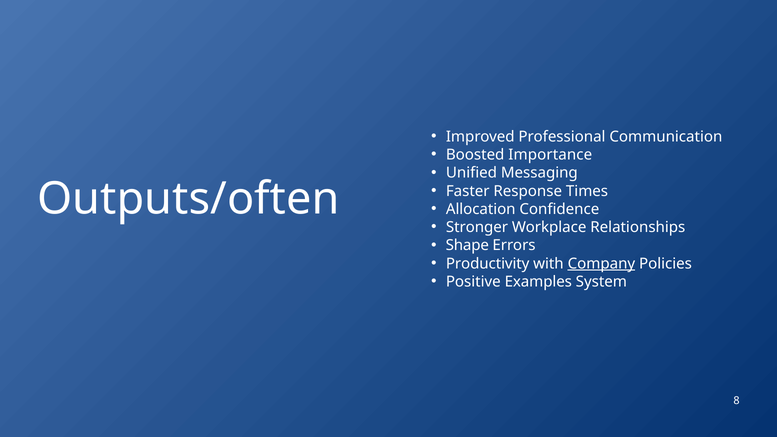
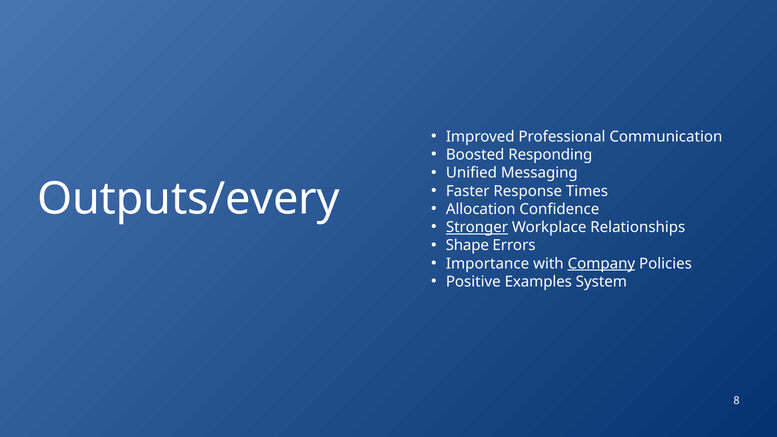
Importance: Importance -> Responding
Outputs/often: Outputs/often -> Outputs/every
Stronger underline: none -> present
Productivity: Productivity -> Importance
